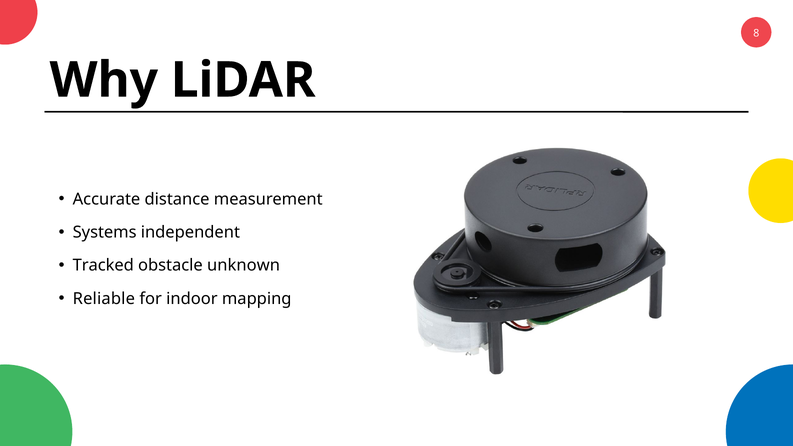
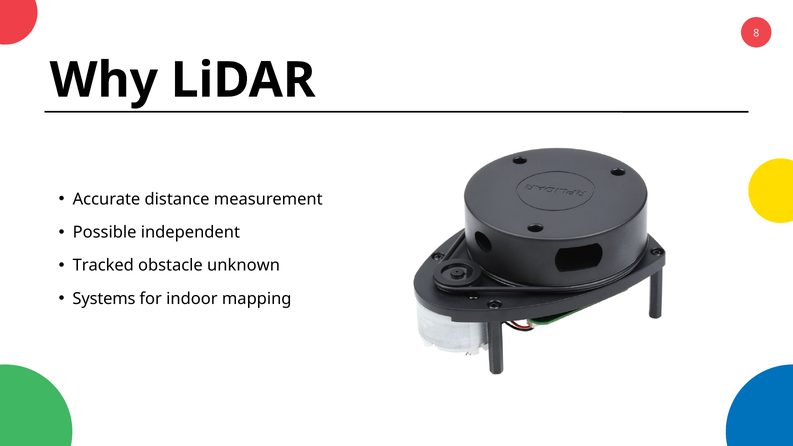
Systems: Systems -> Possible
Reliable: Reliable -> Systems
